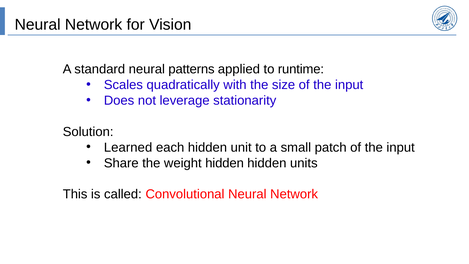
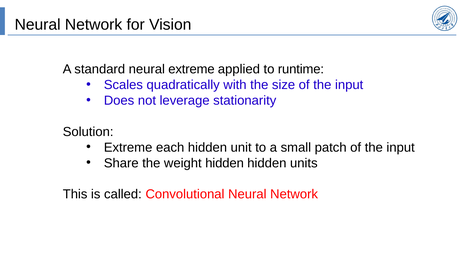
neural patterns: patterns -> extreme
Learned at (128, 147): Learned -> Extreme
